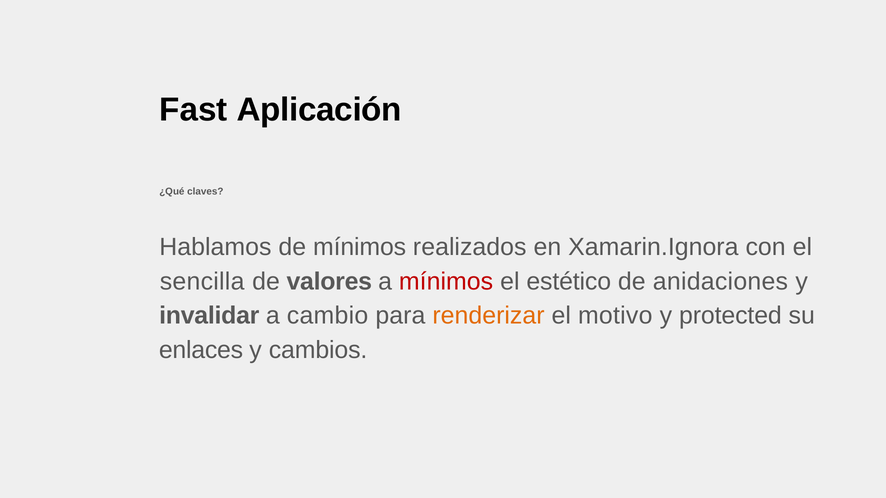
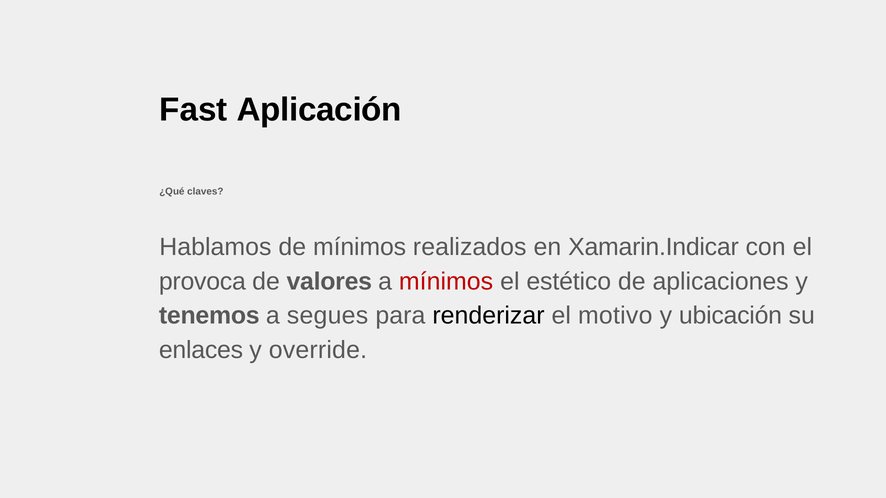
Xamarin.Ignora: Xamarin.Ignora -> Xamarin.Indicar
sencilla: sencilla -> provoca
anidaciones: anidaciones -> aplicaciones
invalidar: invalidar -> tenemos
cambio: cambio -> segues
renderizar colour: orange -> black
protected: protected -> ubicación
cambios: cambios -> override
